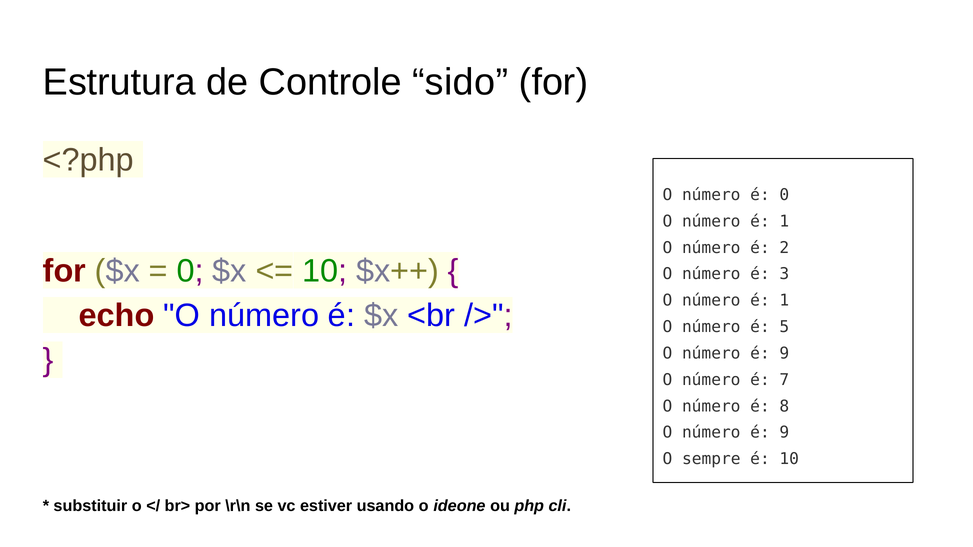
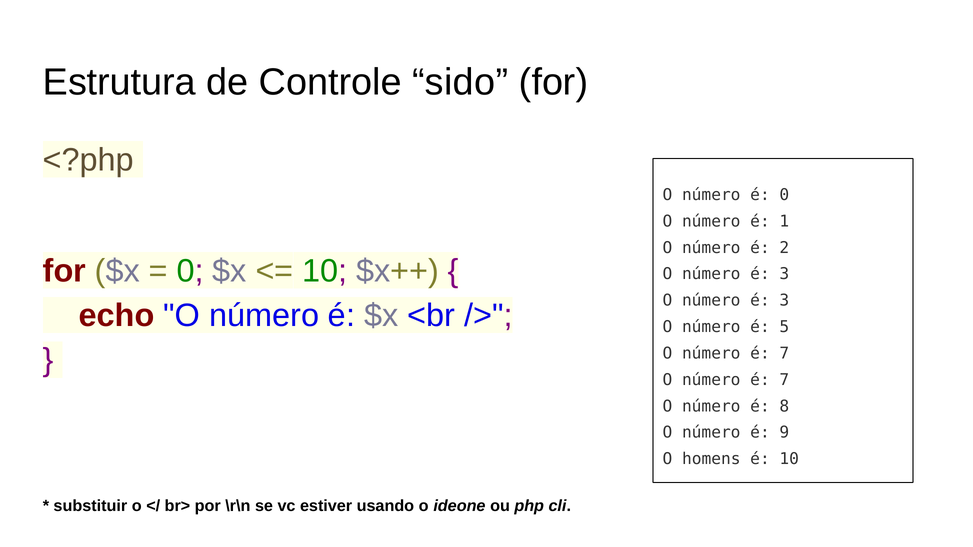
1 at (784, 301): 1 -> 3
9 at (784, 354): 9 -> 7
sempre: sempre -> homens
